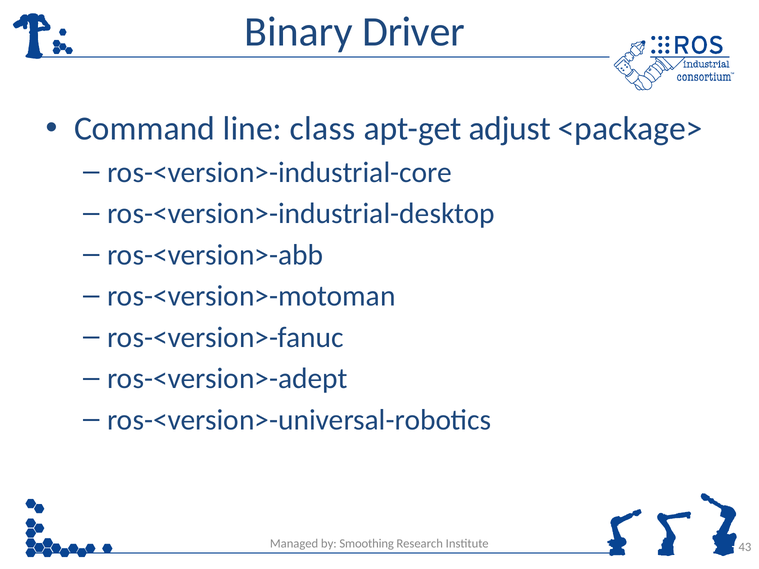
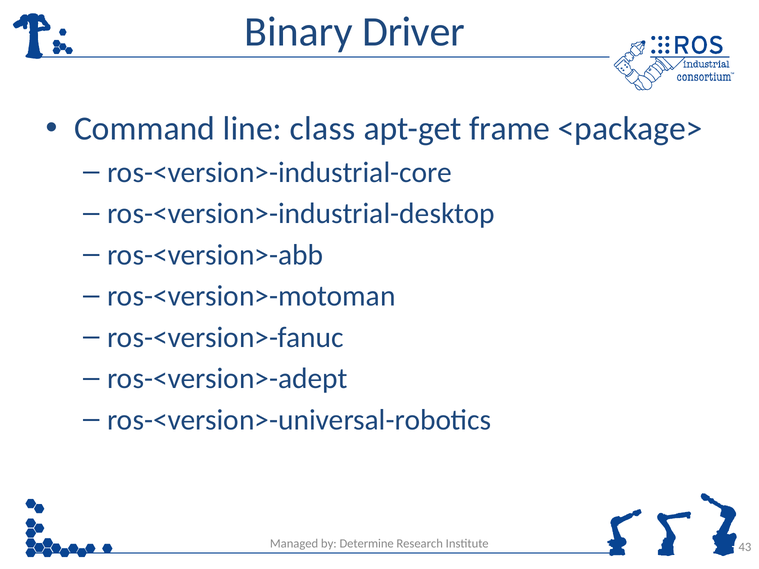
adjust: adjust -> frame
Smoothing: Smoothing -> Determine
